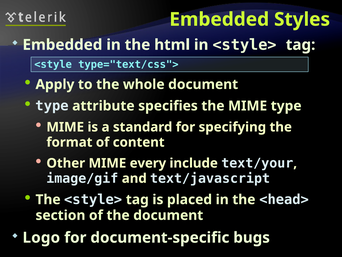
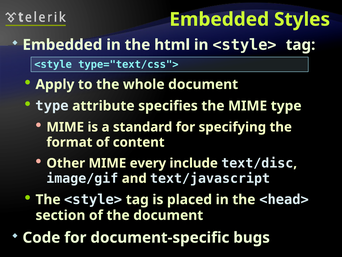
text/your: text/your -> text/disc
Logo: Logo -> Code
